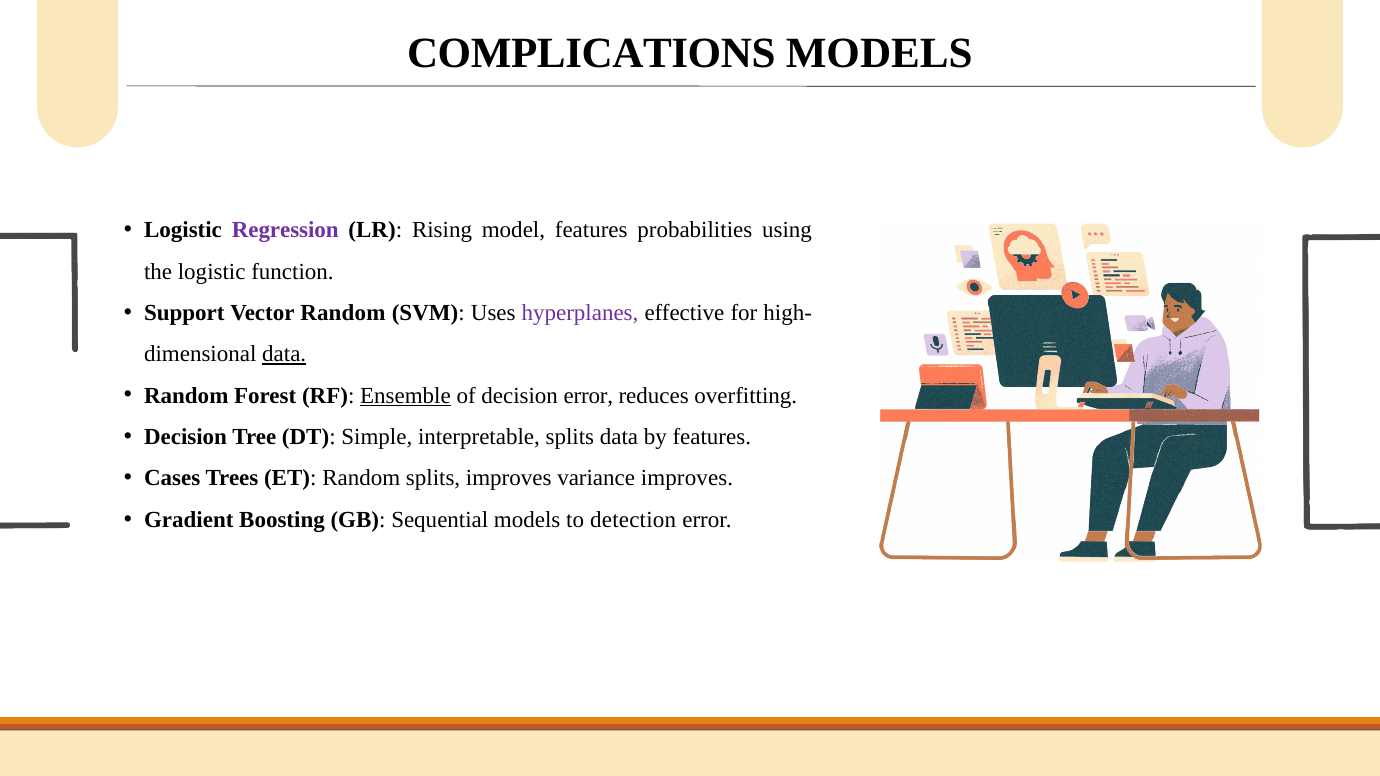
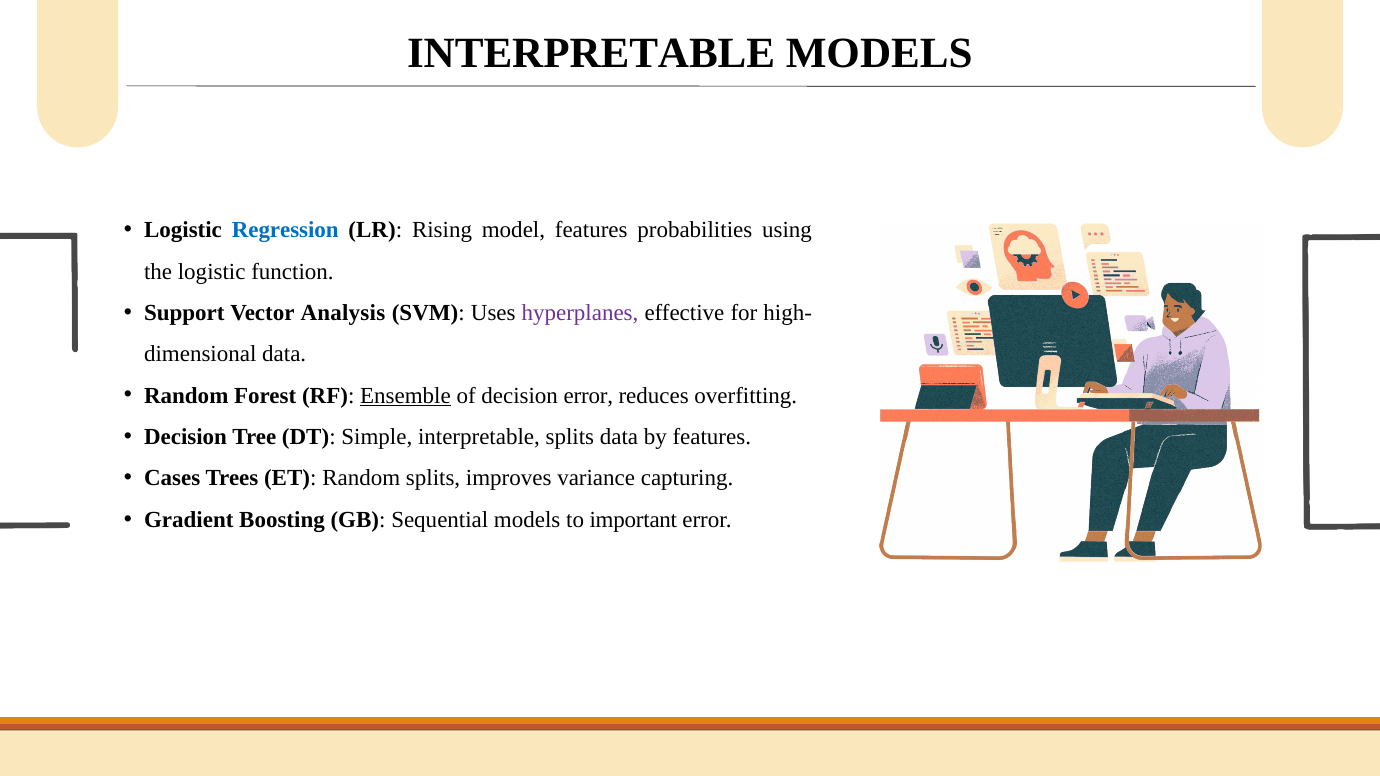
COMPLICATIONS at (591, 53): COMPLICATIONS -> INTERPRETABLE
Regression colour: purple -> blue
Vector Random: Random -> Analysis
data at (284, 354) underline: present -> none
variance improves: improves -> capturing
detection: detection -> important
